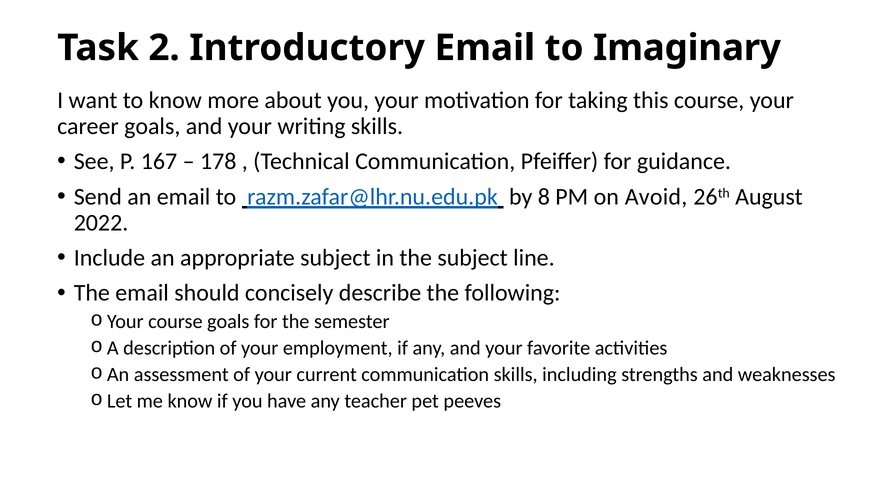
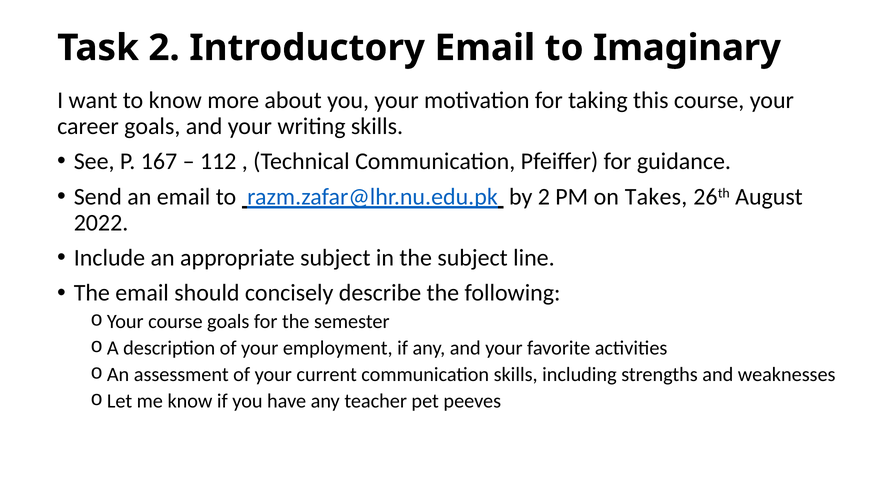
178: 178 -> 112
by 8: 8 -> 2
Avoid: Avoid -> Takes
